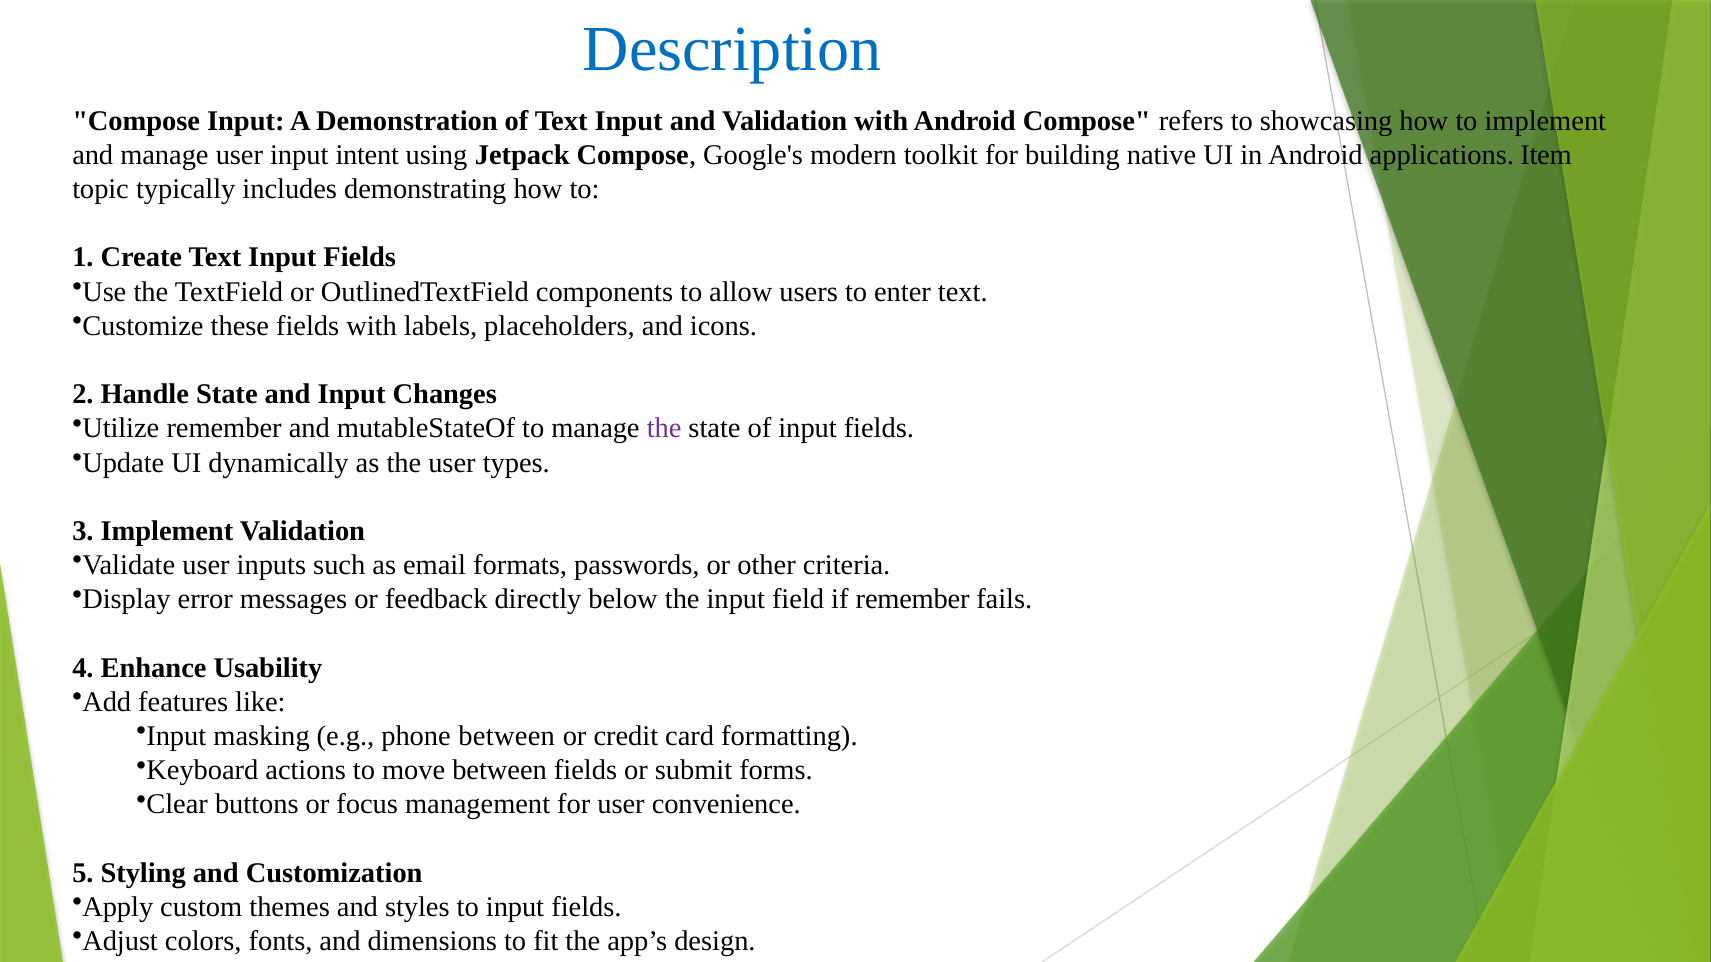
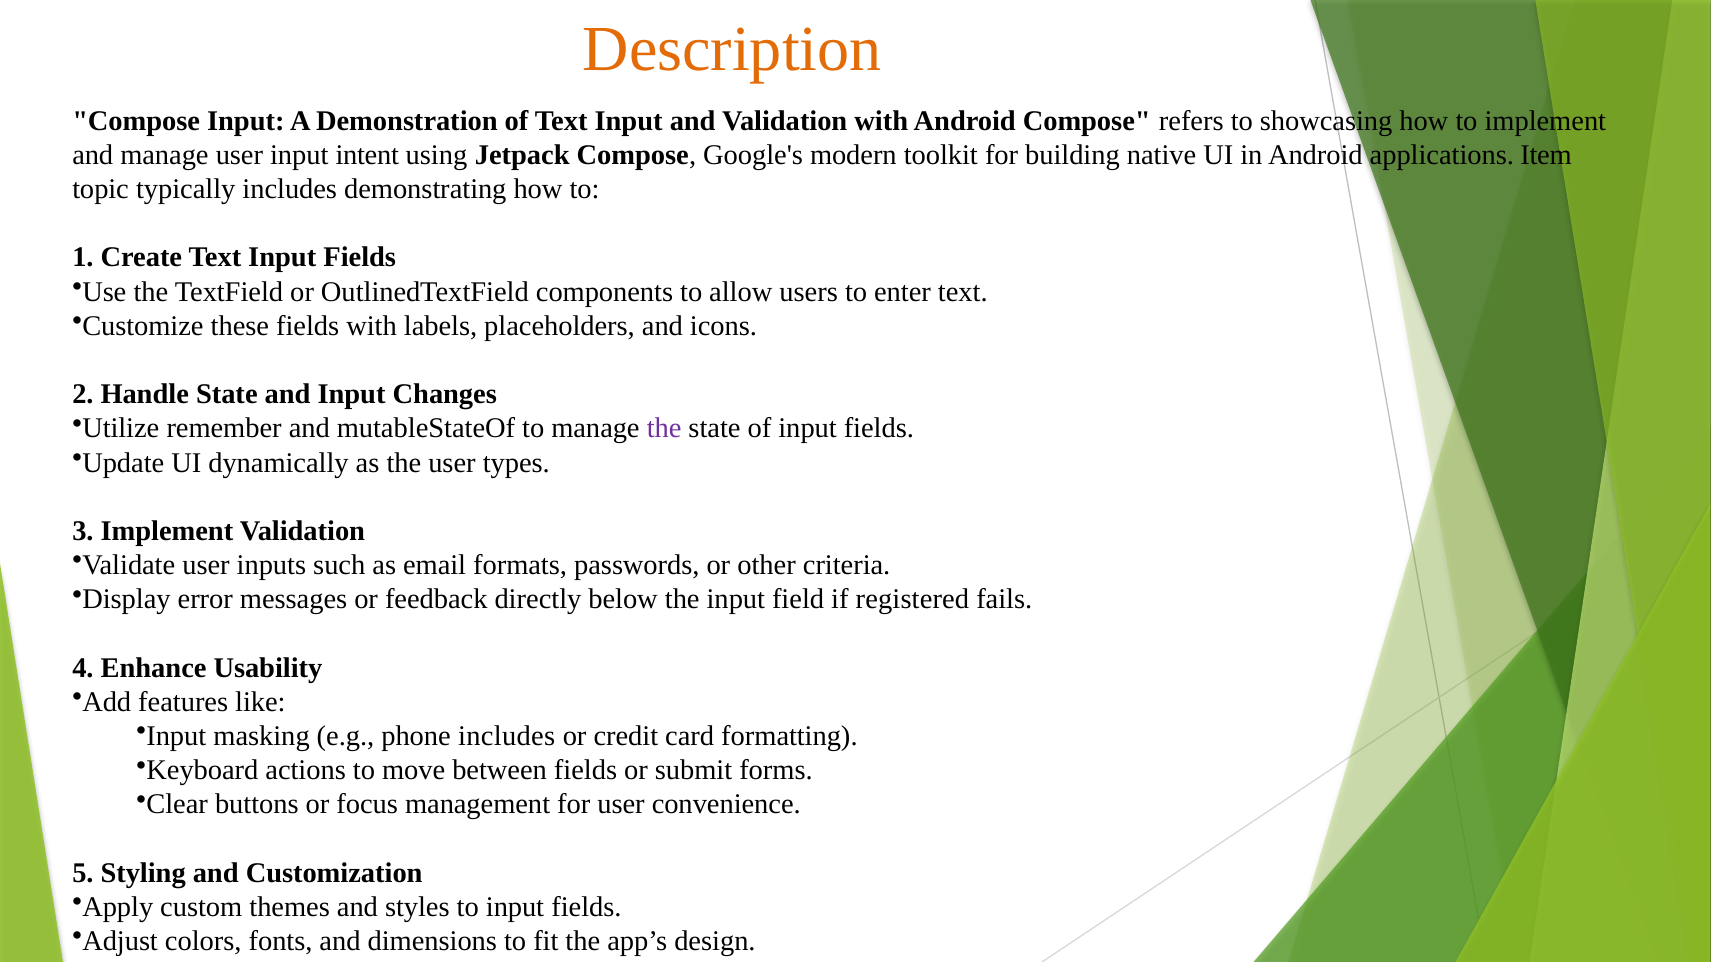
Description colour: blue -> orange
if remember: remember -> registered
phone between: between -> includes
